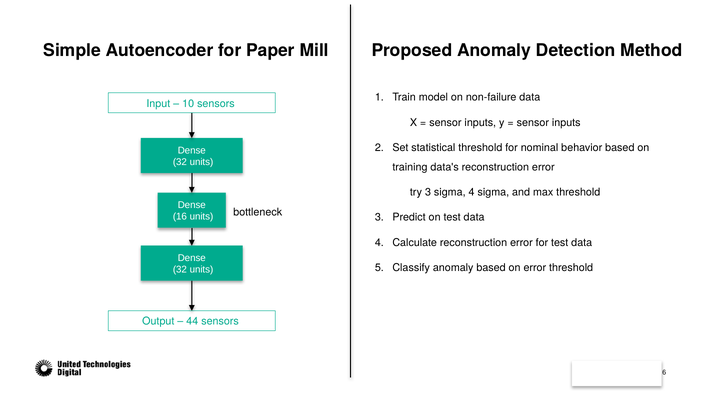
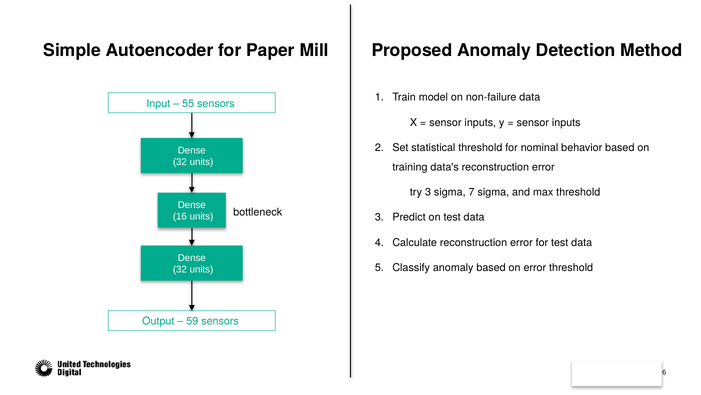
10: 10 -> 55
sigma 4: 4 -> 7
44: 44 -> 59
